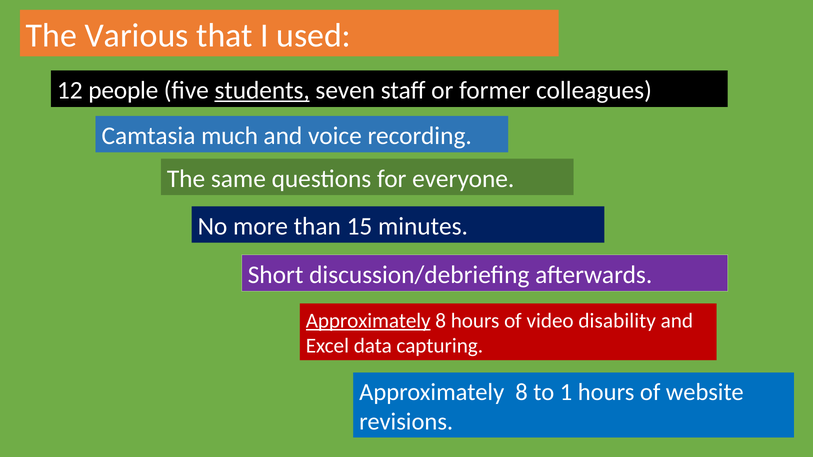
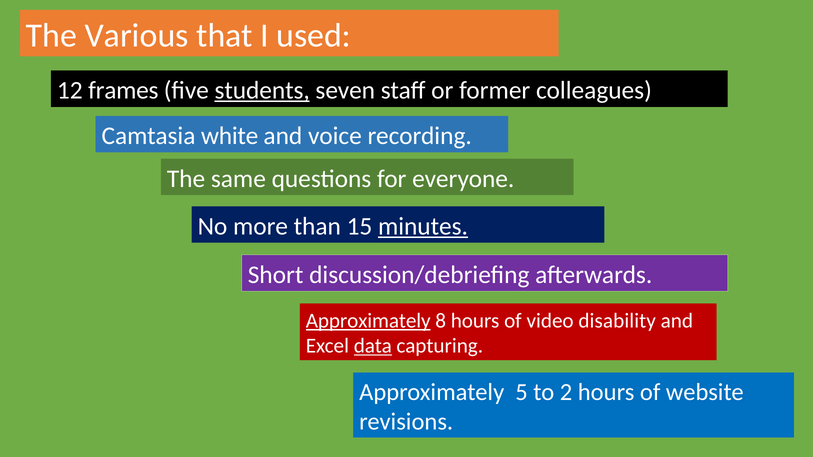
people: people -> frames
much: much -> white
minutes underline: none -> present
data underline: none -> present
8 at (522, 392): 8 -> 5
1: 1 -> 2
